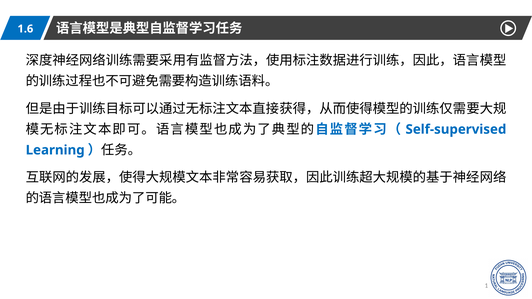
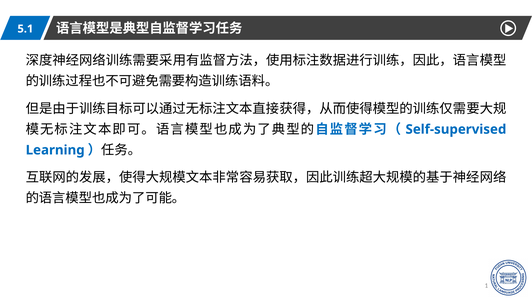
1.6: 1.6 -> 5.1
